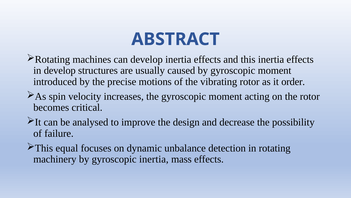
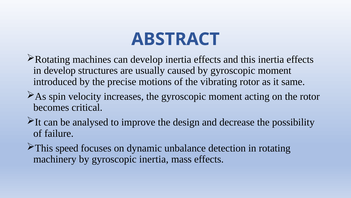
order: order -> same
equal: equal -> speed
